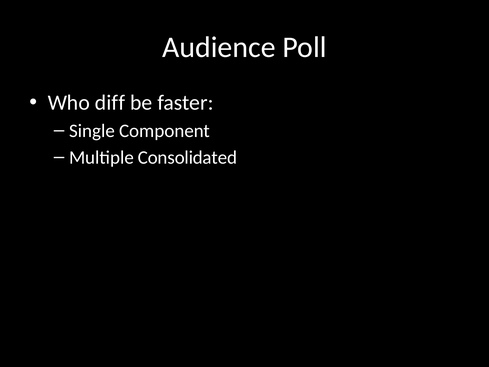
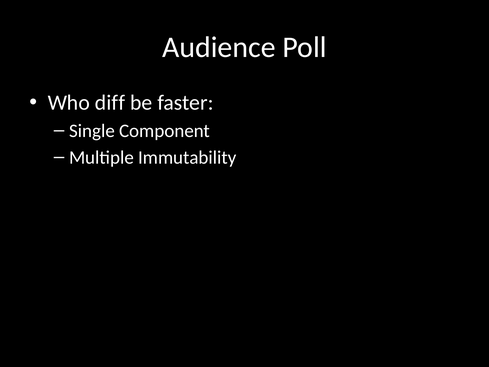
Consolidated: Consolidated -> Immutability
